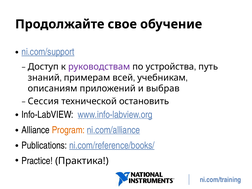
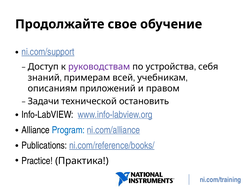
путь: путь -> себя
выбрав: выбрав -> правом
Сессия: Сессия -> Задачи
Program colour: orange -> blue
